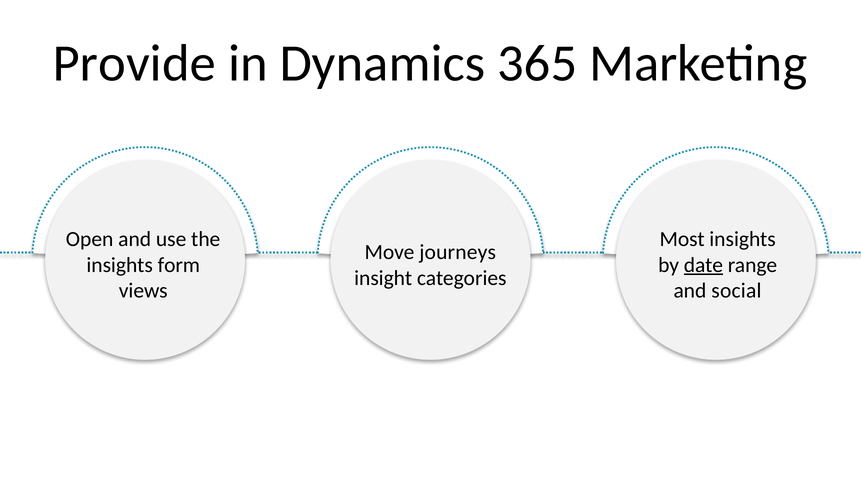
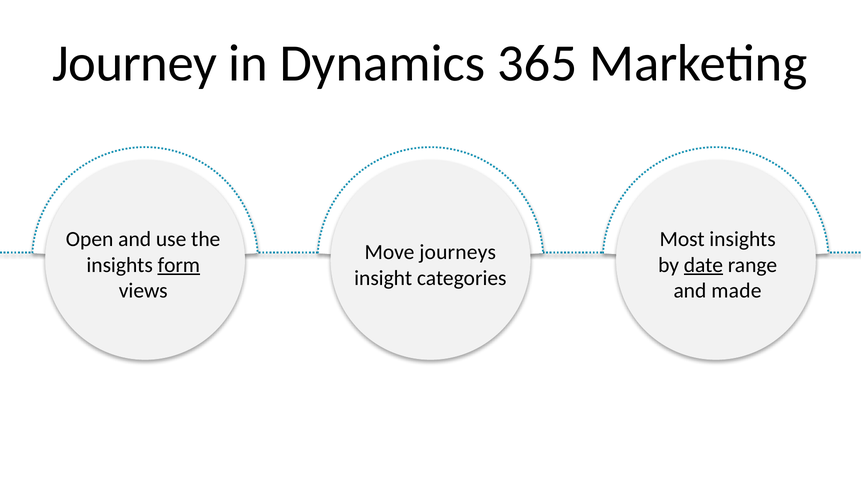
Provide: Provide -> Journey
form underline: none -> present
social: social -> made
